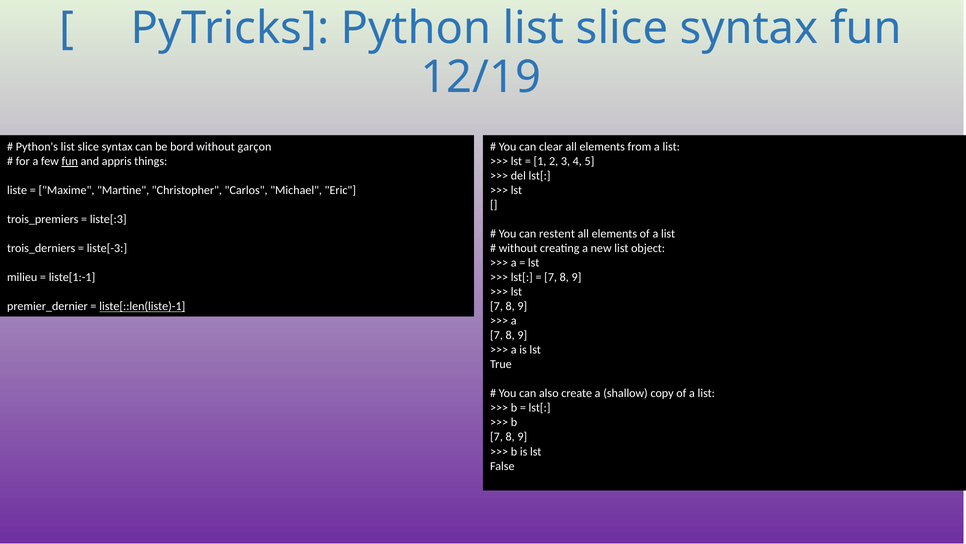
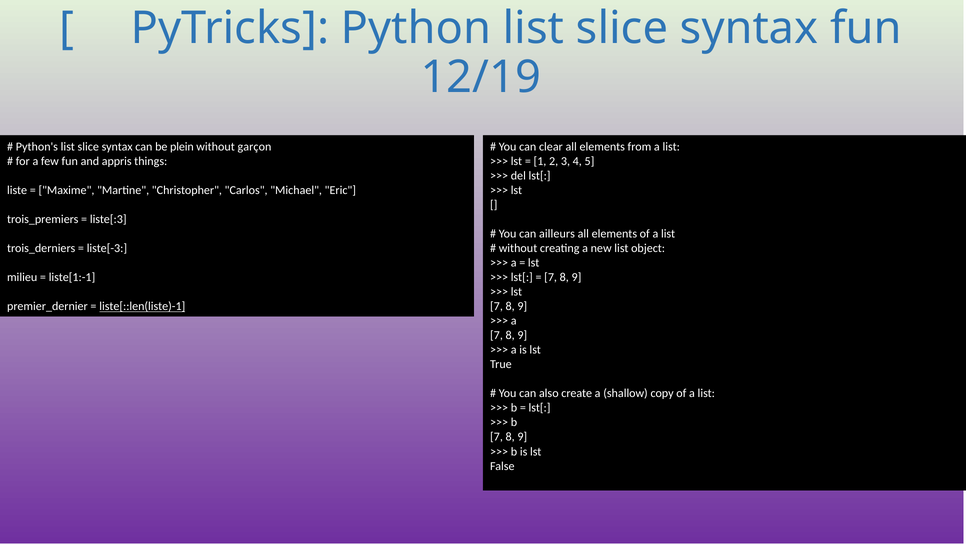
bord: bord -> plein
fun at (70, 161) underline: present -> none
restent: restent -> ailleurs
